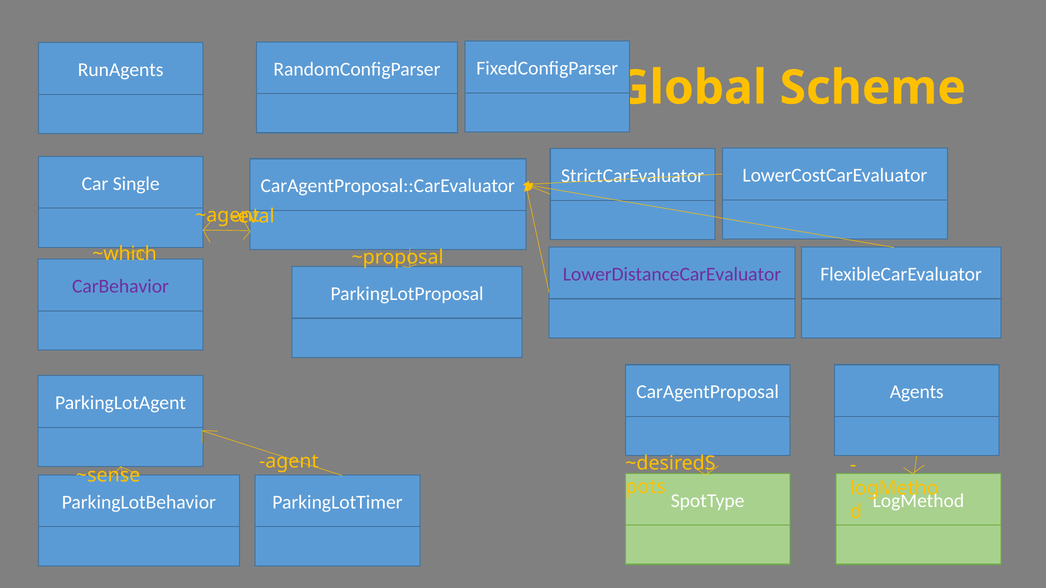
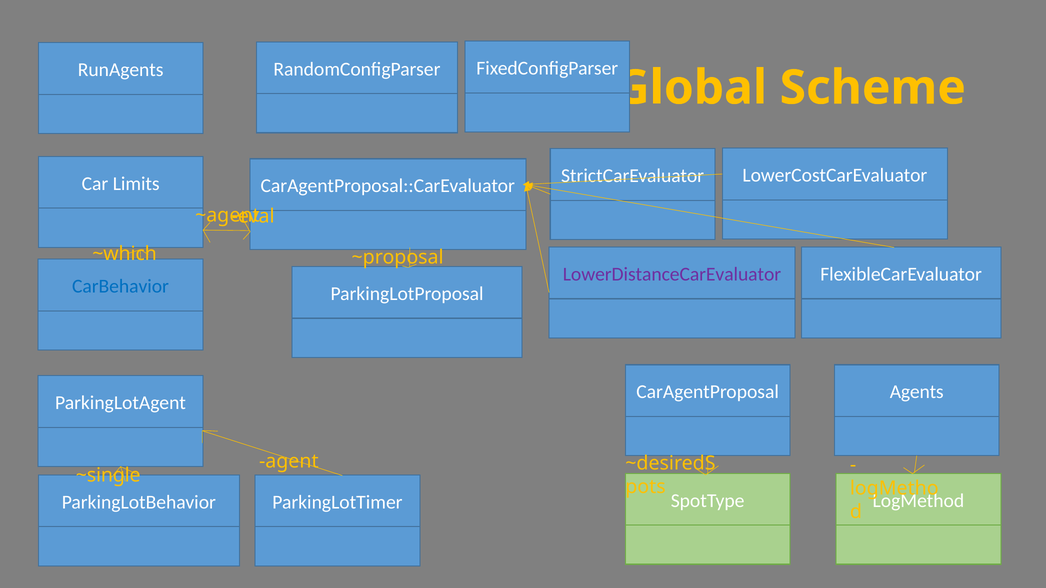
Single: Single -> Limits
CarBehavior colour: purple -> blue
~sense: ~sense -> ~single
